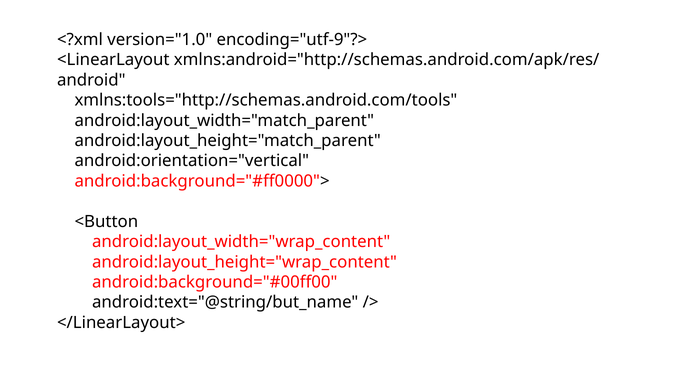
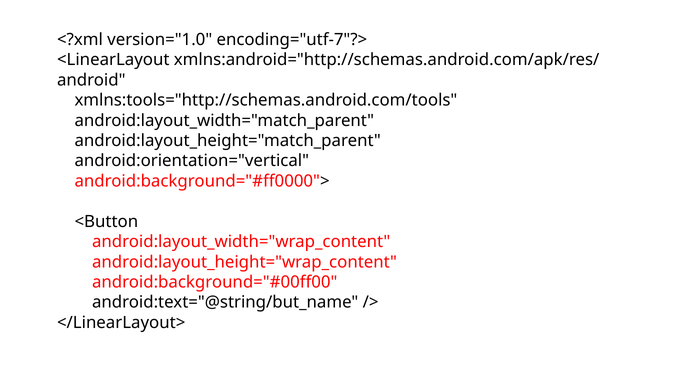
encoding="utf-9"?>: encoding="utf-9"?> -> encoding="utf-7"?>
